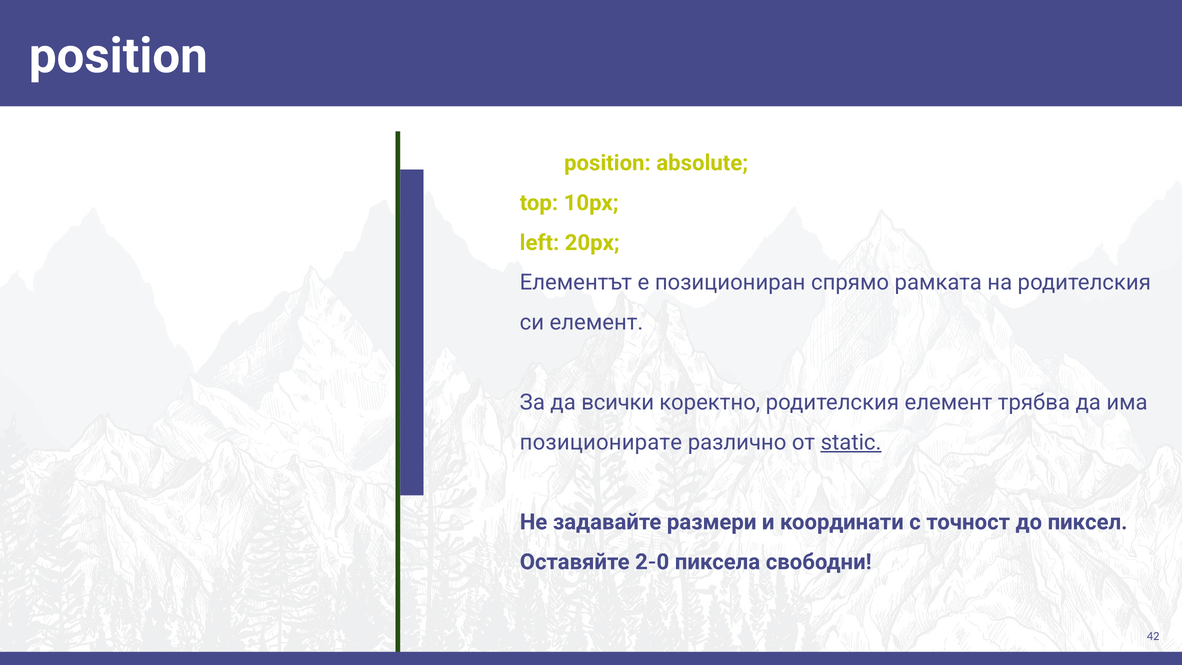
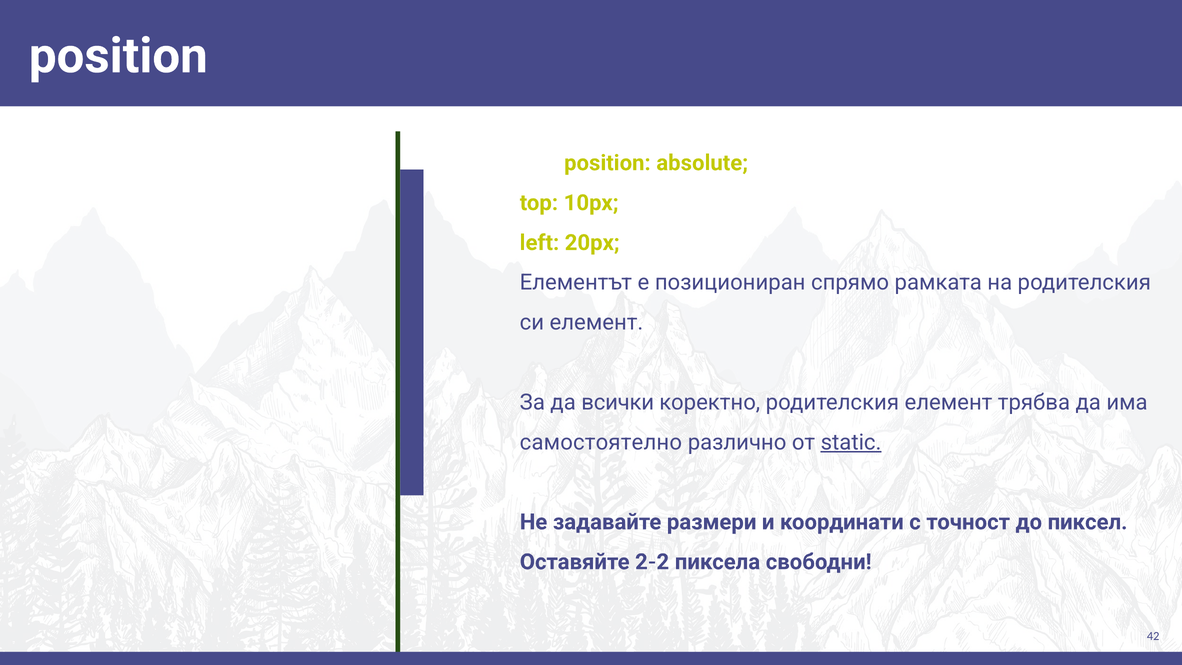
позиционирате: позиционирате -> самостоятелно
2-0: 2-0 -> 2-2
